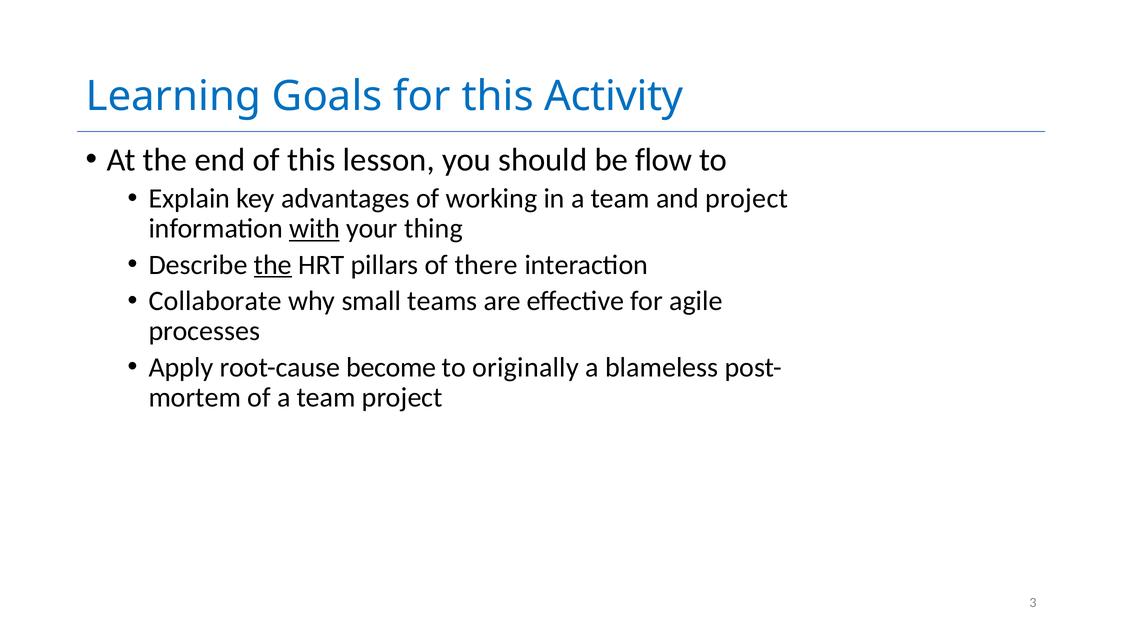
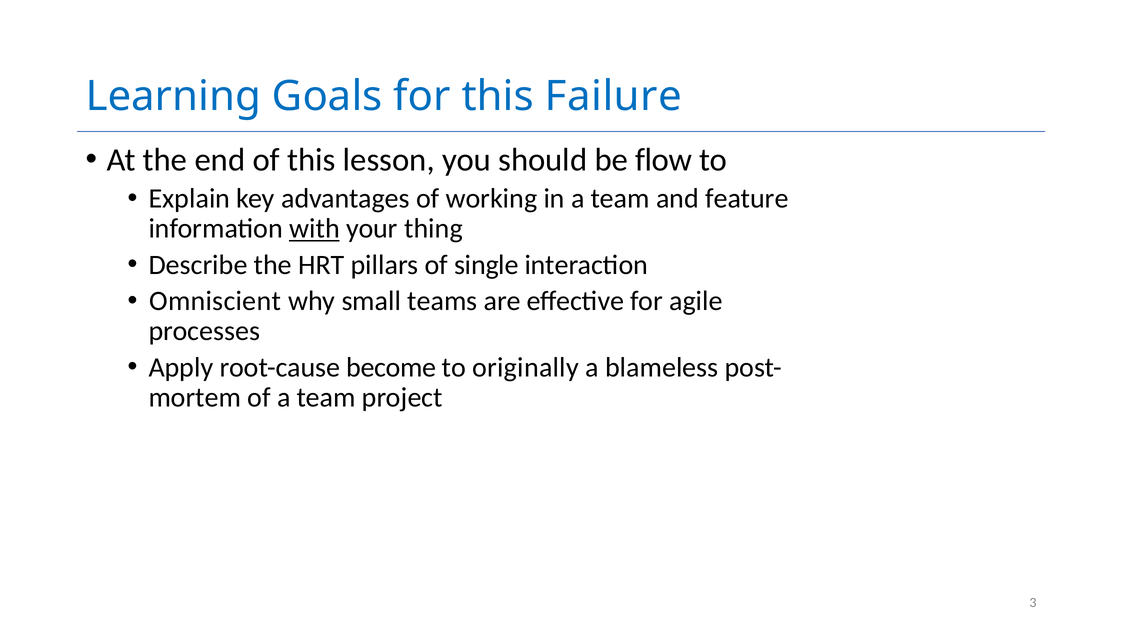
Activity: Activity -> Failure
and project: project -> feature
the at (273, 265) underline: present -> none
there: there -> single
Collaborate: Collaborate -> Omniscient
